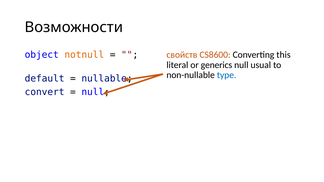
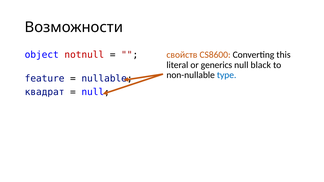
notnull colour: orange -> red
usual: usual -> black
default: default -> feature
convert: convert -> квадрат
